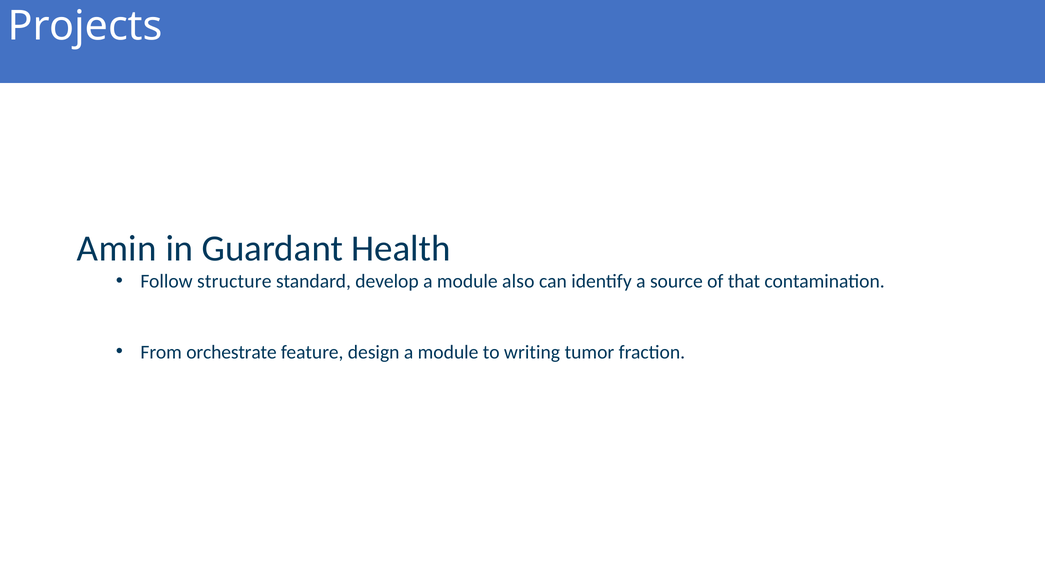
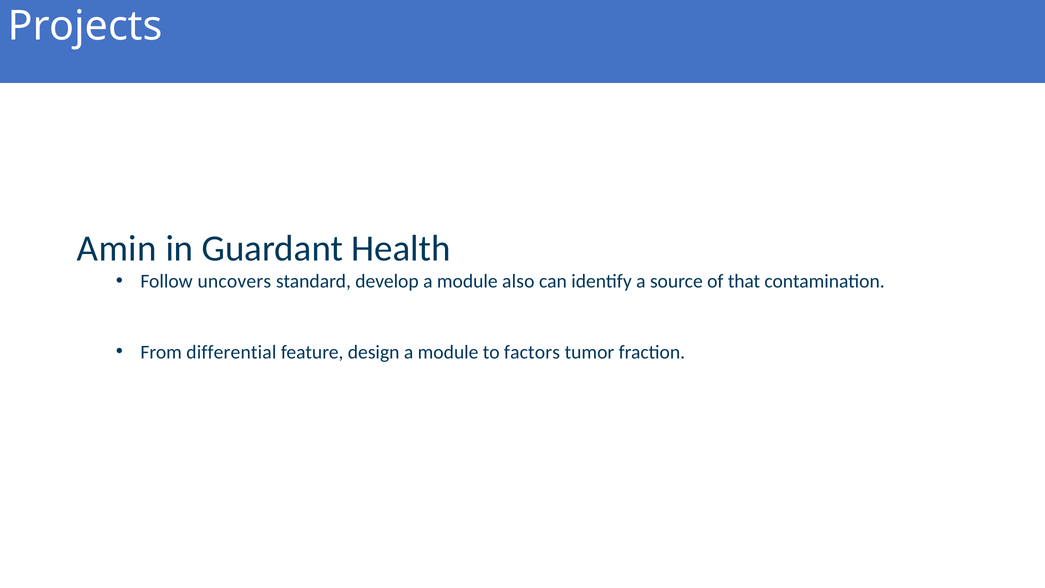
structure: structure -> uncovers
orchestrate: orchestrate -> differential
writing: writing -> factors
